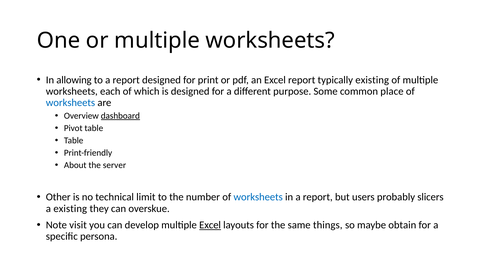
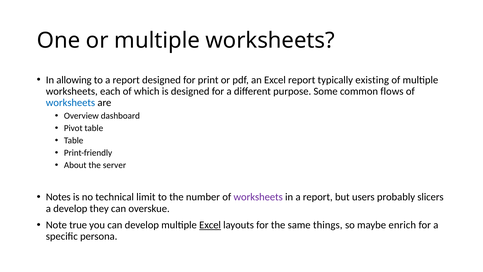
place: place -> flows
dashboard underline: present -> none
Other: Other -> Notes
worksheets at (258, 197) colour: blue -> purple
a existing: existing -> develop
visit: visit -> true
obtain: obtain -> enrich
